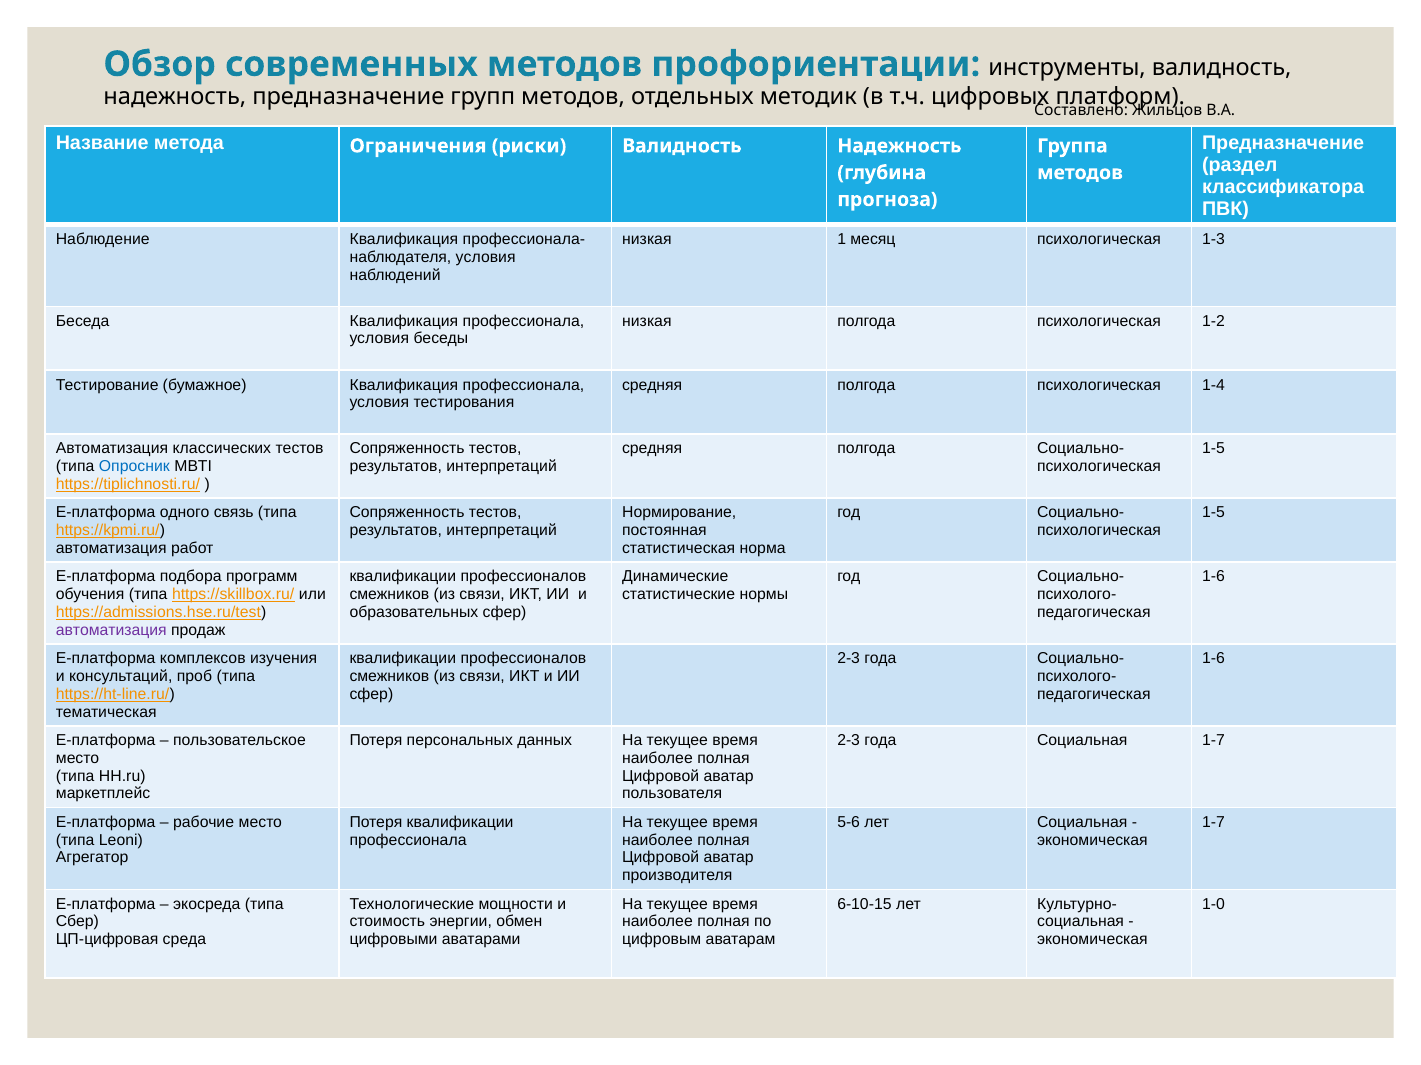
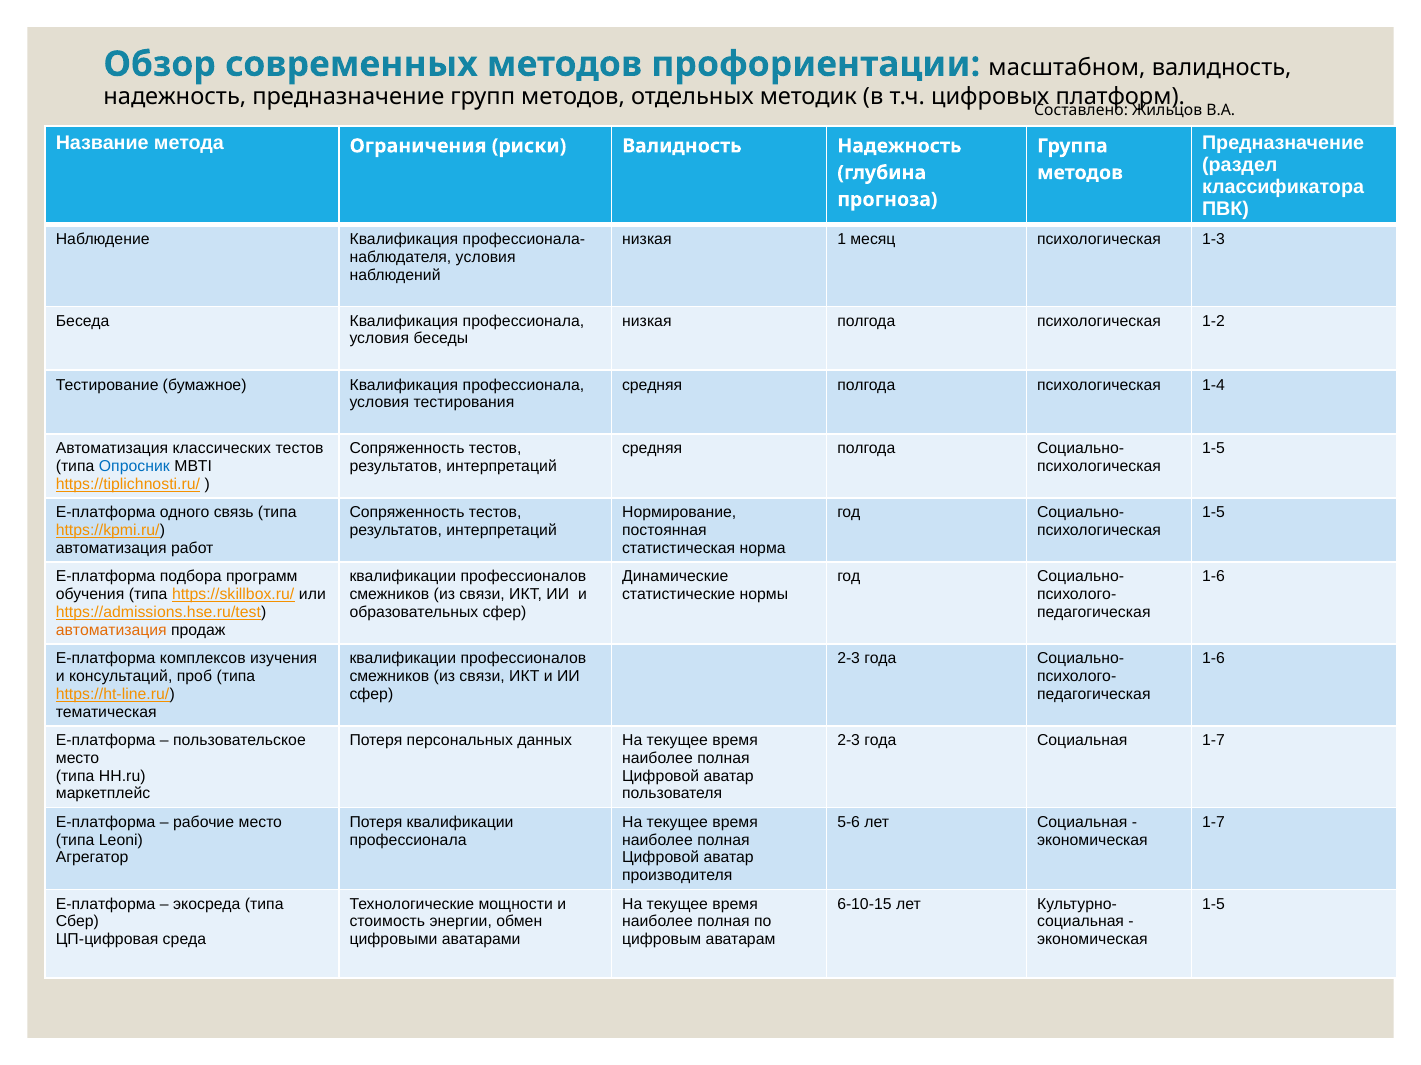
инструменты: инструменты -> масштабном
автоматизация at (111, 630) colour: purple -> orange
1-0 at (1214, 905): 1-0 -> 1-5
